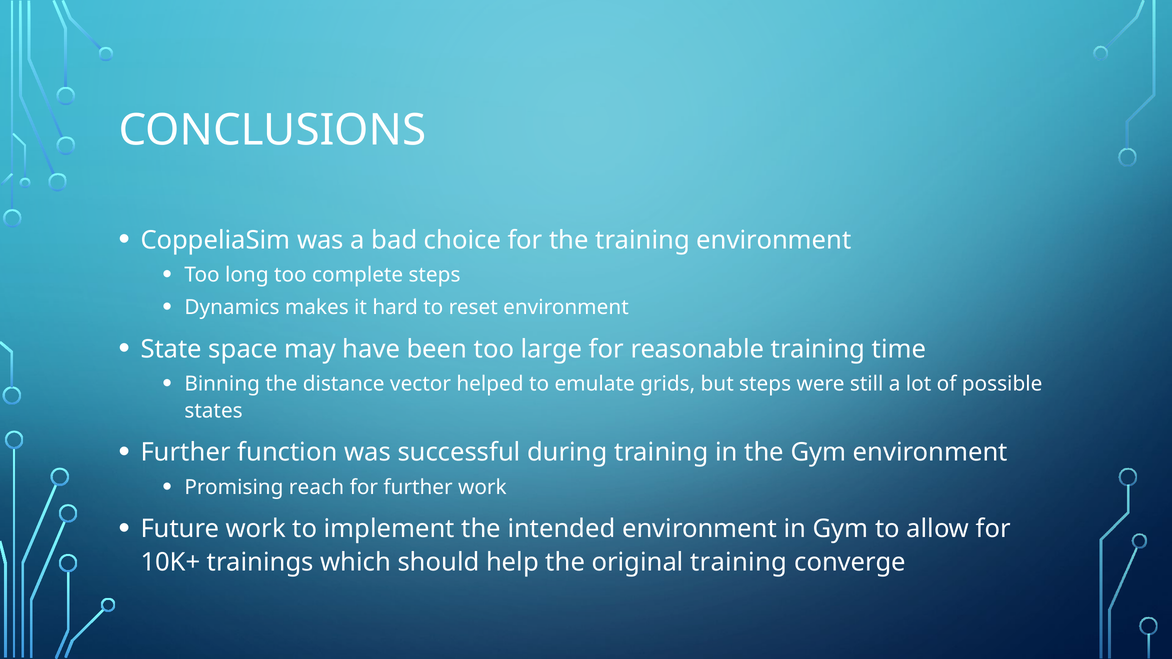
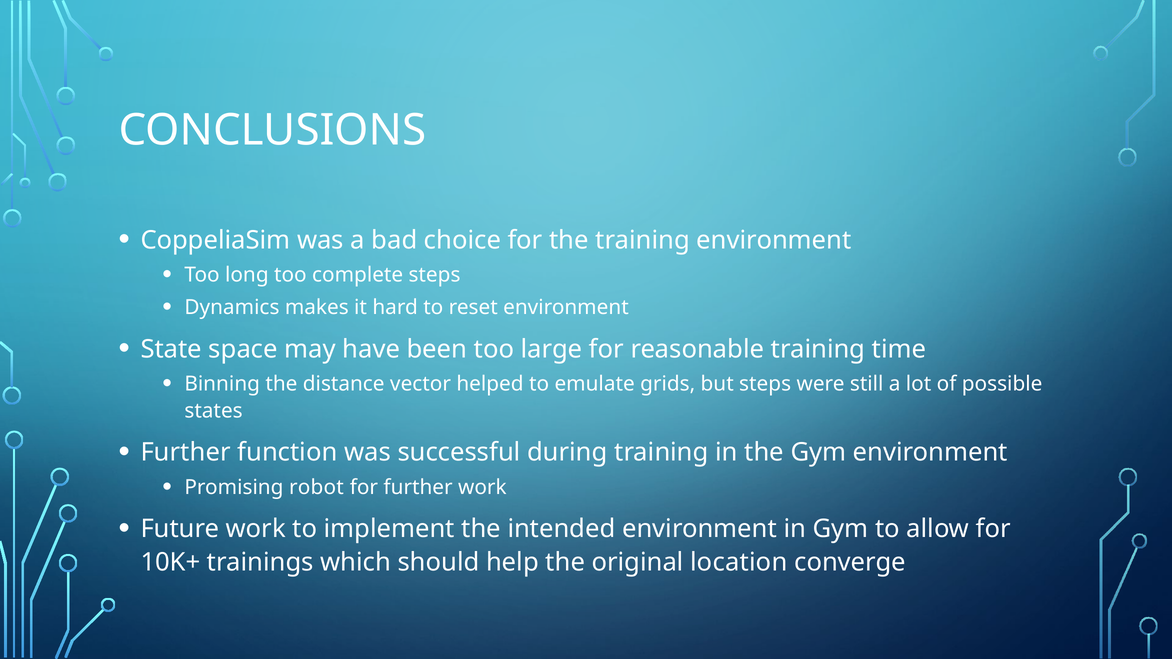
reach: reach -> robot
original training: training -> location
